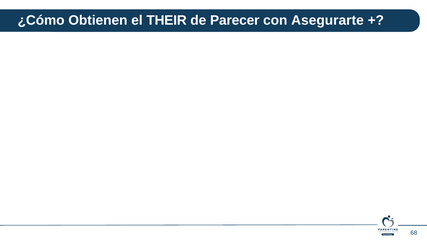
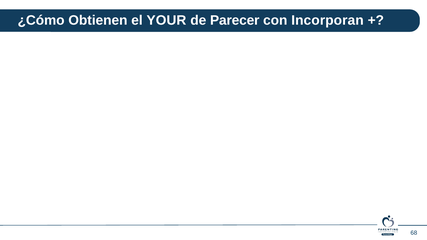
THEIR: THEIR -> YOUR
Asegurarte: Asegurarte -> Incorporan
